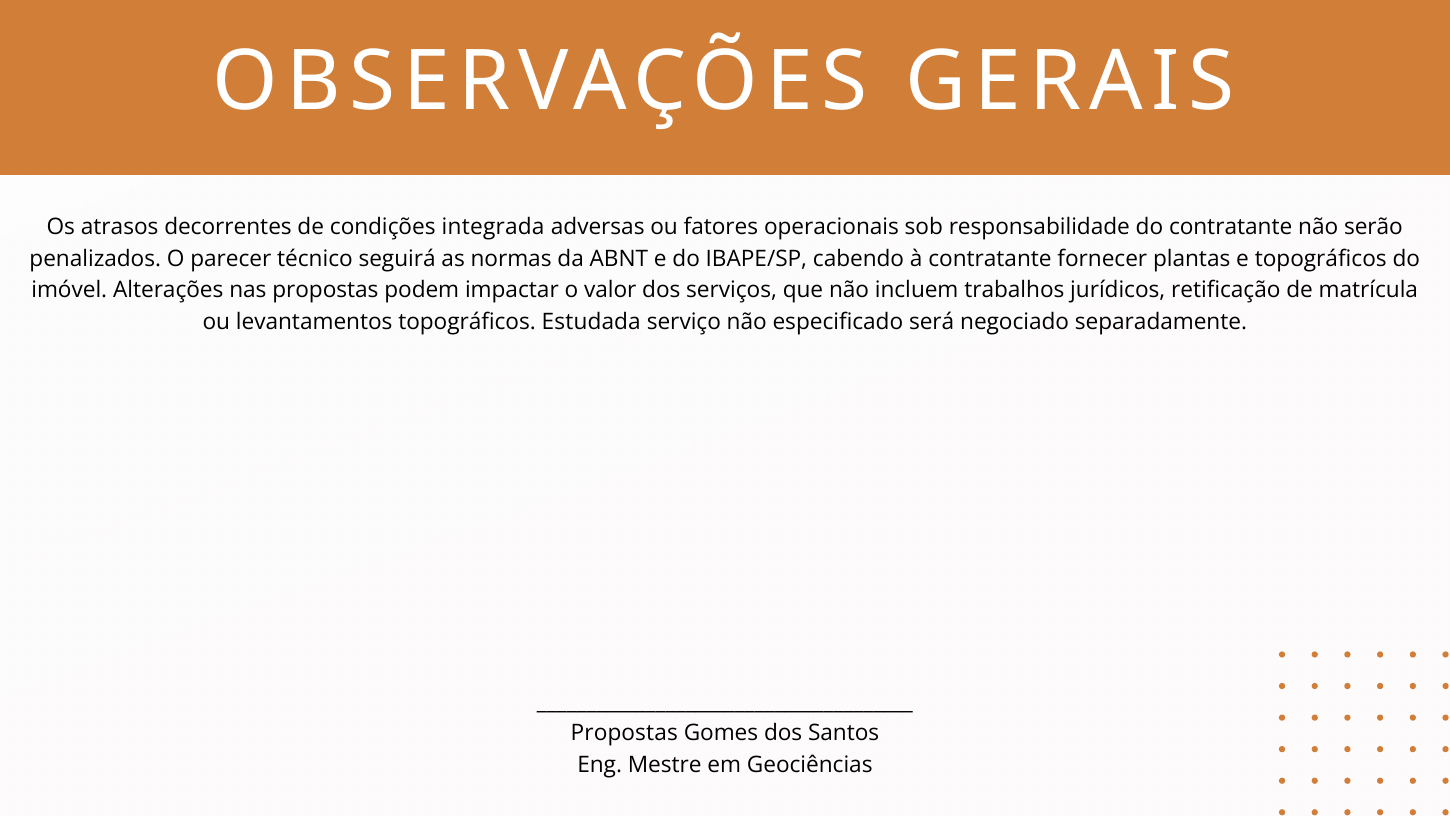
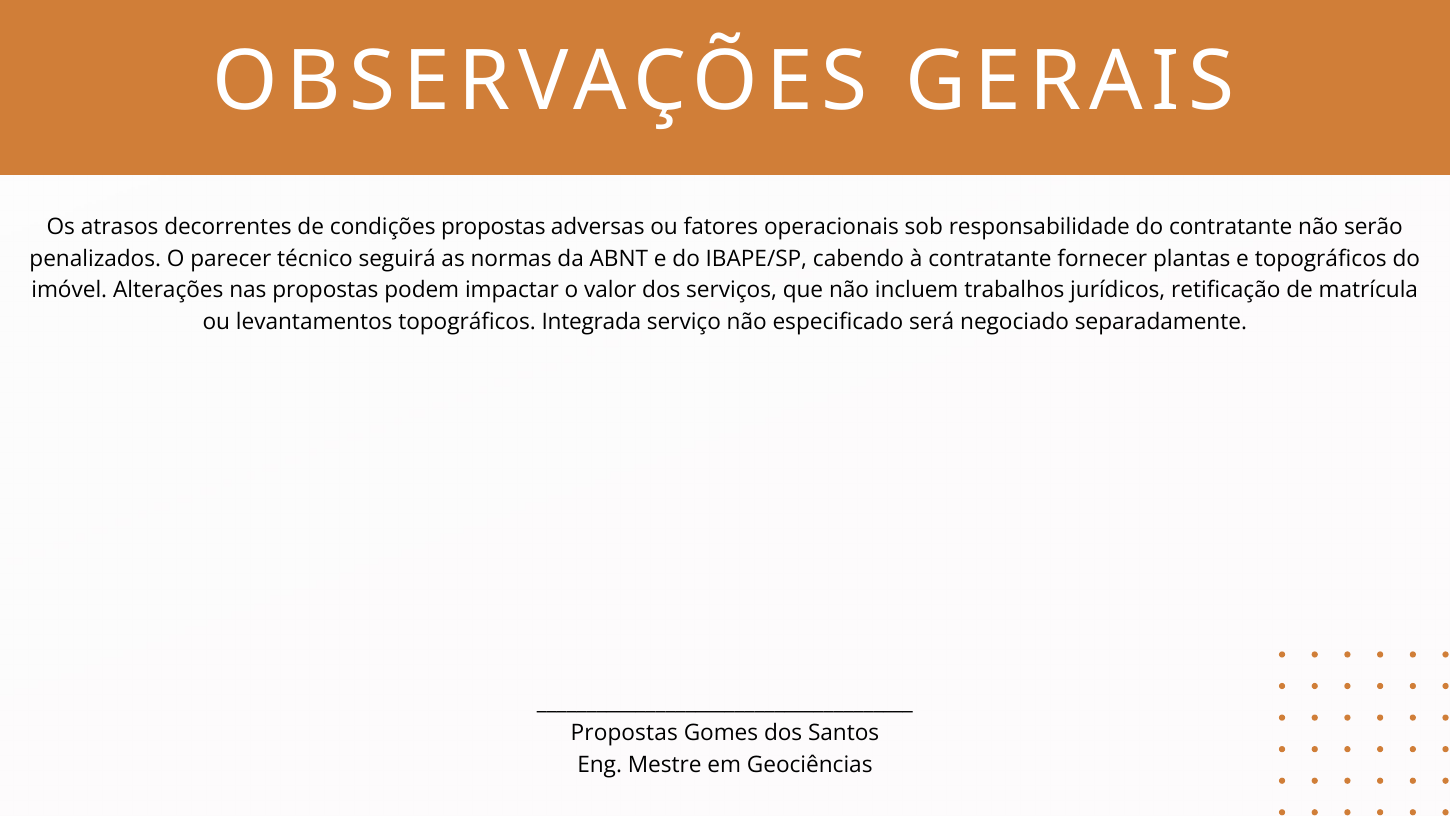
condições integrada: integrada -> propostas
Estudada: Estudada -> Integrada
